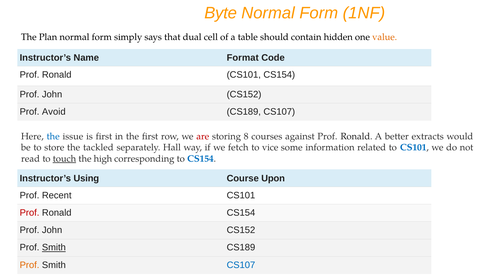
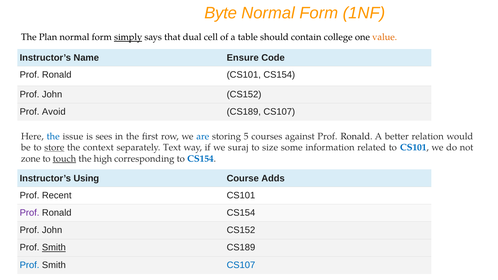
simply underline: none -> present
hidden: hidden -> college
Format: Format -> Ensure
is first: first -> sees
are colour: red -> blue
8: 8 -> 5
extracts: extracts -> relation
store underline: none -> present
tackled: tackled -> context
Hall: Hall -> Text
fetch: fetch -> suraj
vice: vice -> size
read: read -> zone
Upon: Upon -> Adds
Prof at (30, 213) colour: red -> purple
Prof at (30, 265) colour: orange -> blue
